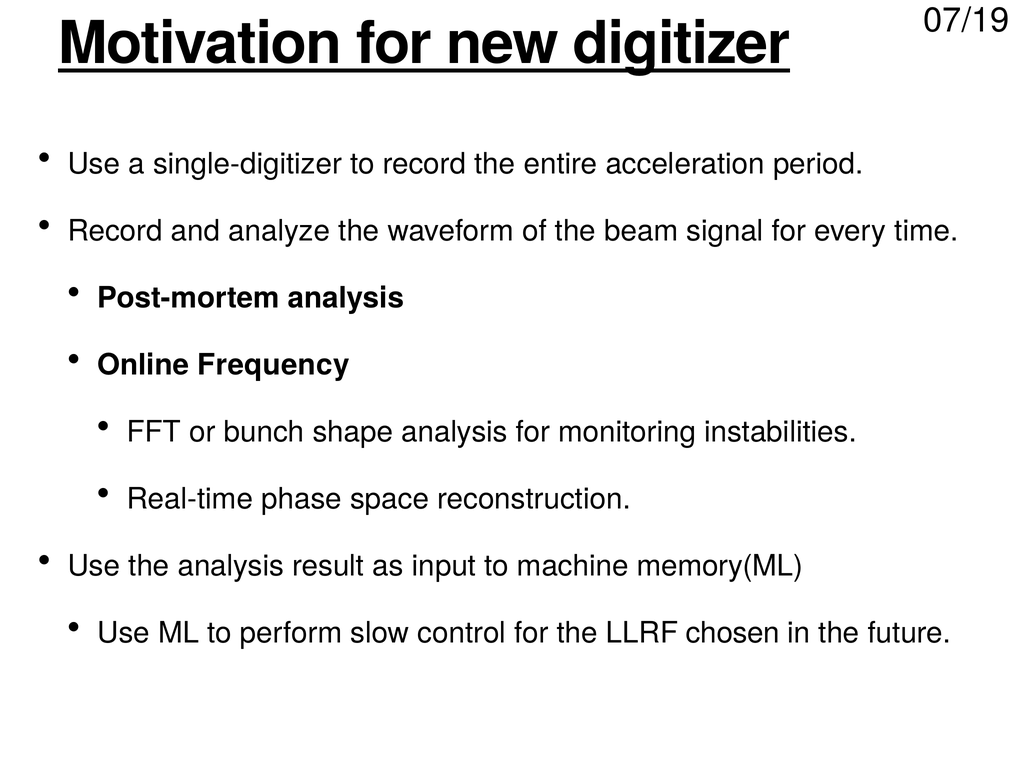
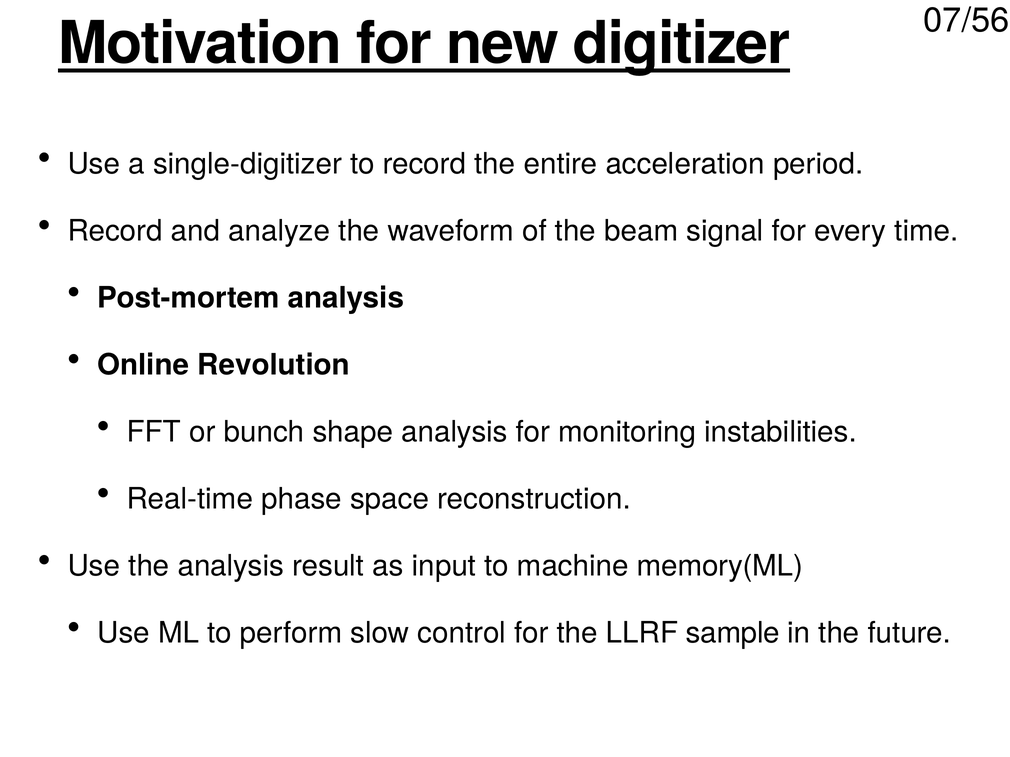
07/19: 07/19 -> 07/56
Frequency: Frequency -> Revolution
chosen: chosen -> sample
